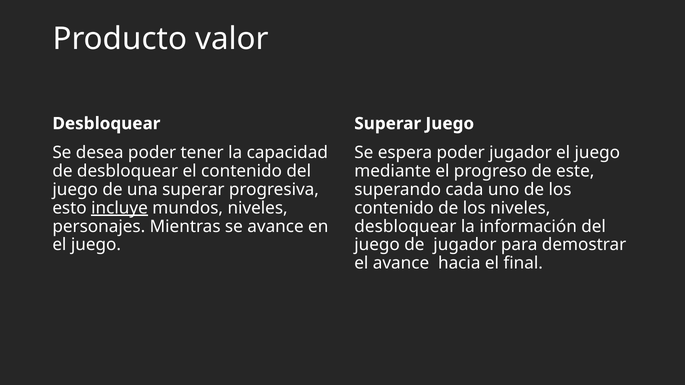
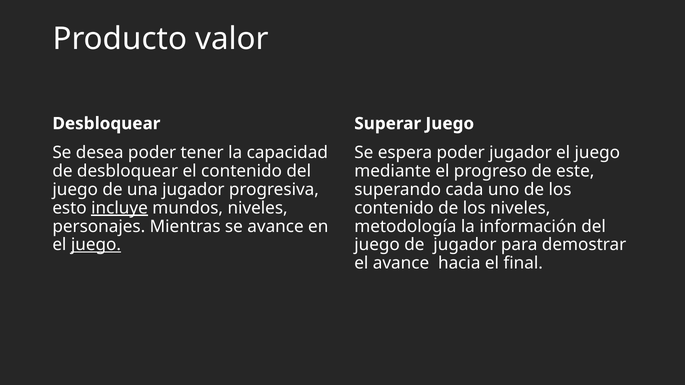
una superar: superar -> jugador
desbloquear at (405, 227): desbloquear -> metodología
juego at (96, 245) underline: none -> present
